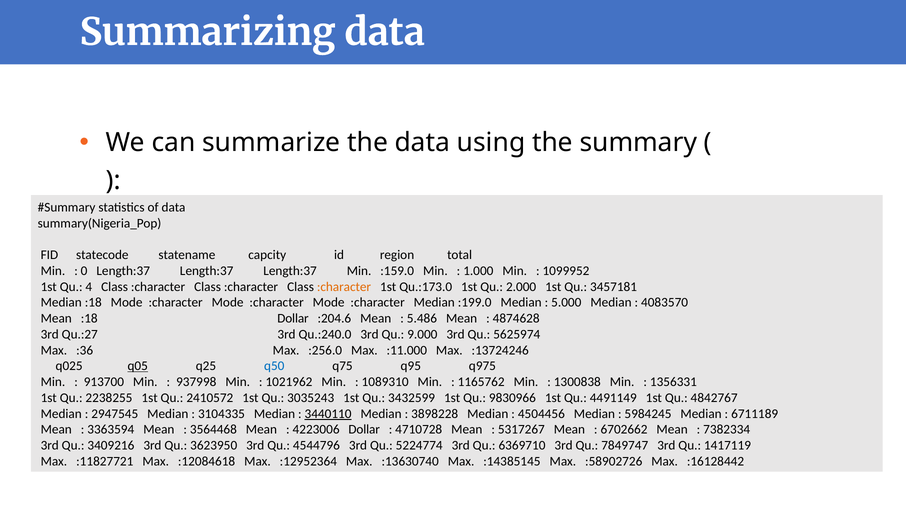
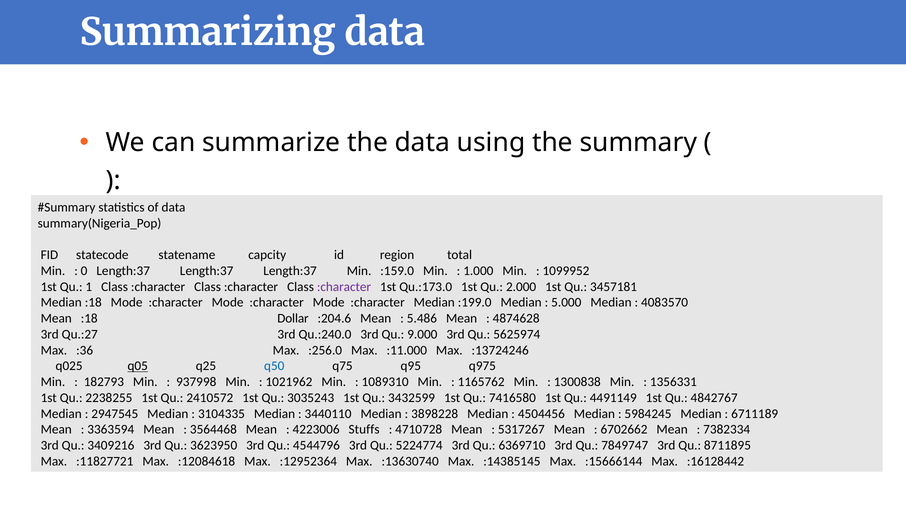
4: 4 -> 1
:character at (344, 286) colour: orange -> purple
913700: 913700 -> 182793
9830966: 9830966 -> 7416580
3440110 underline: present -> none
4223006 Dollar: Dollar -> Stuffs
1417119: 1417119 -> 8711895
:58902726: :58902726 -> :15666144
